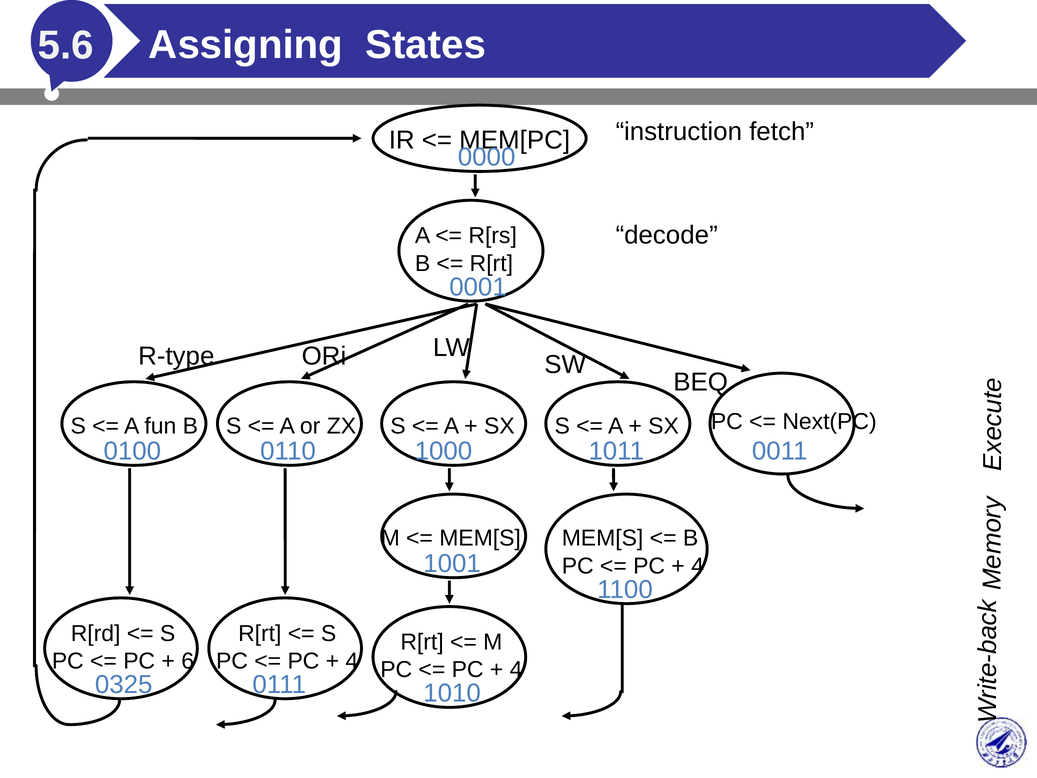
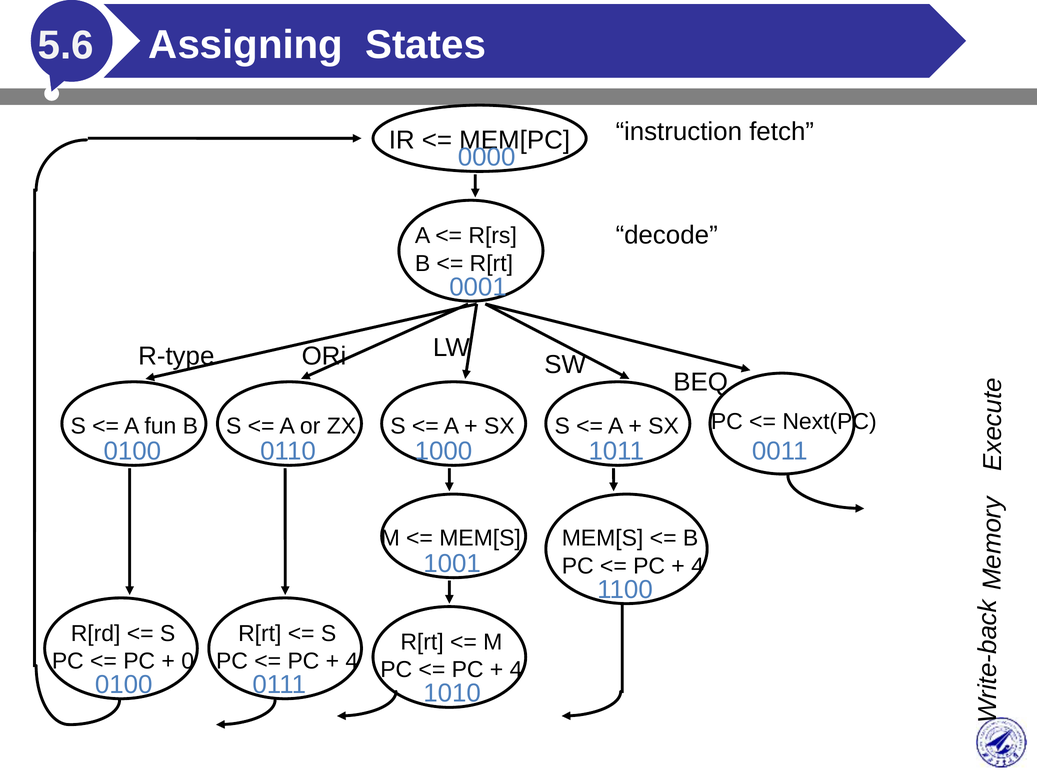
6: 6 -> 0
0325 at (124, 685): 0325 -> 0100
